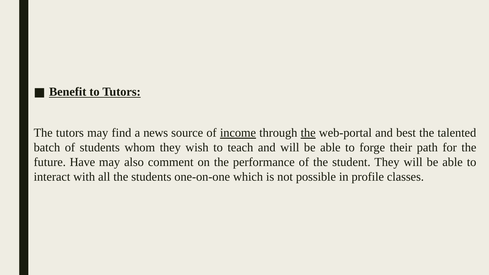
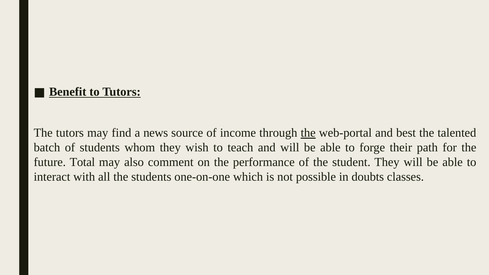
income underline: present -> none
Have: Have -> Total
profile: profile -> doubts
